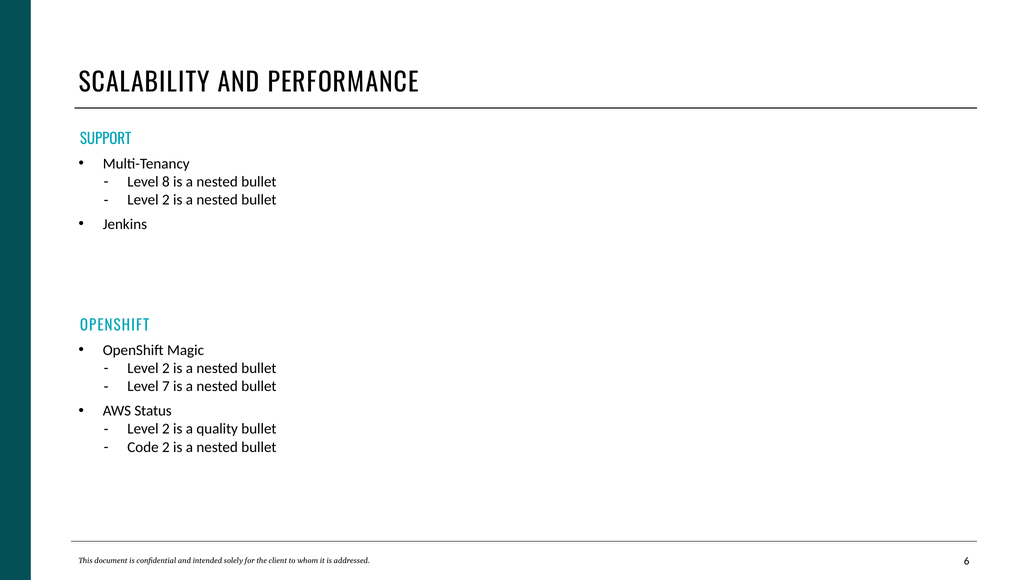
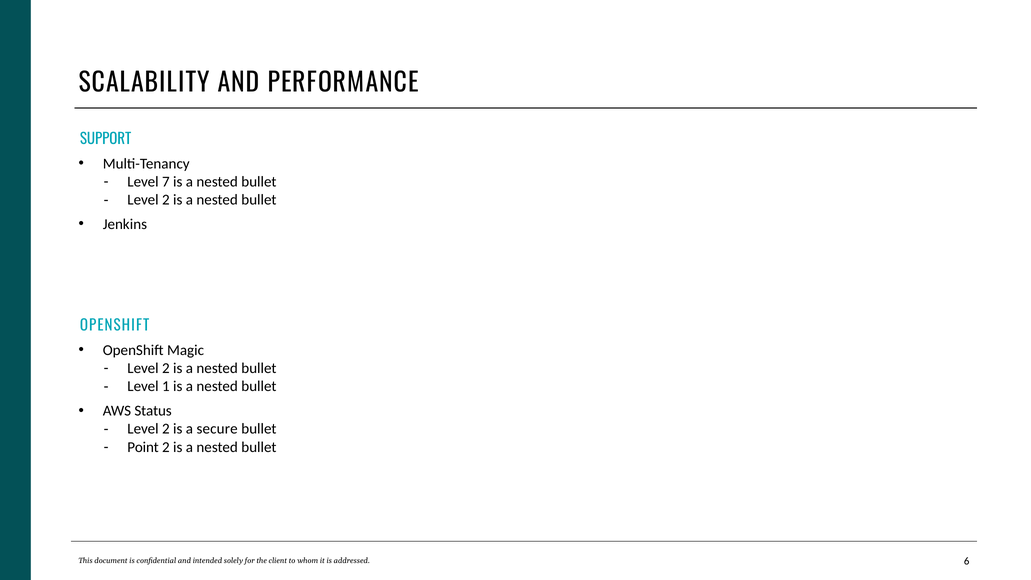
8: 8 -> 7
7: 7 -> 1
quality: quality -> secure
Code: Code -> Point
